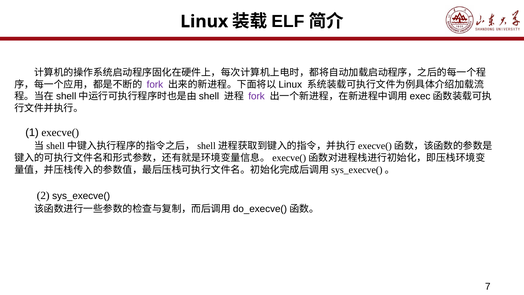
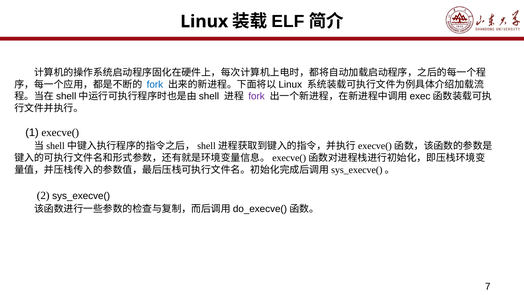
fork at (155, 84) colour: purple -> blue
